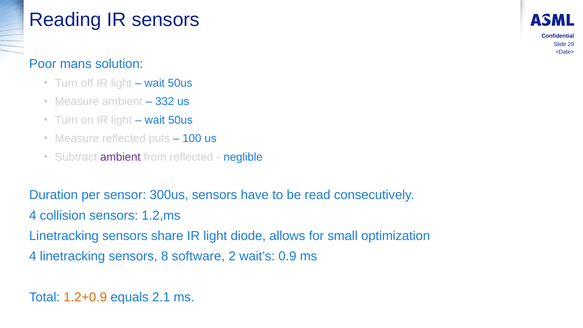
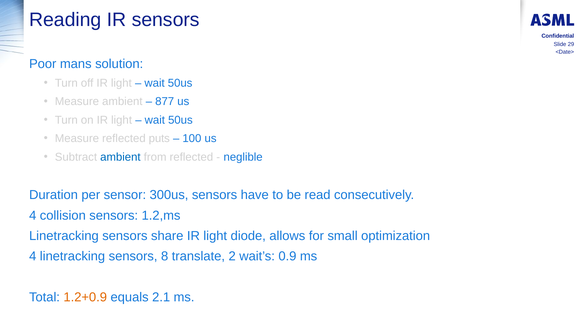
332: 332 -> 877
ambient at (120, 157) colour: purple -> blue
software: software -> translate
